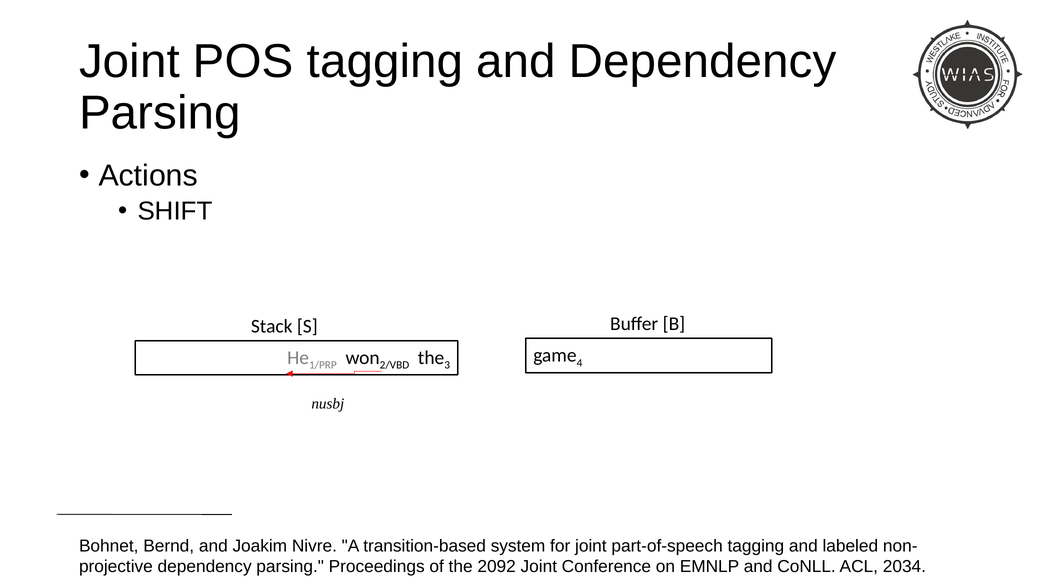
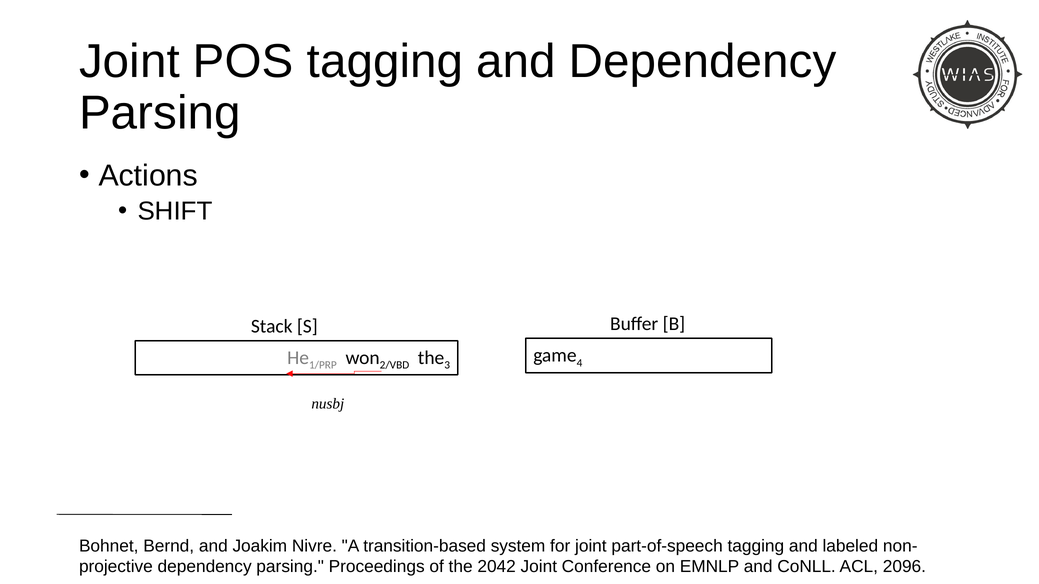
2092: 2092 -> 2042
2034: 2034 -> 2096
